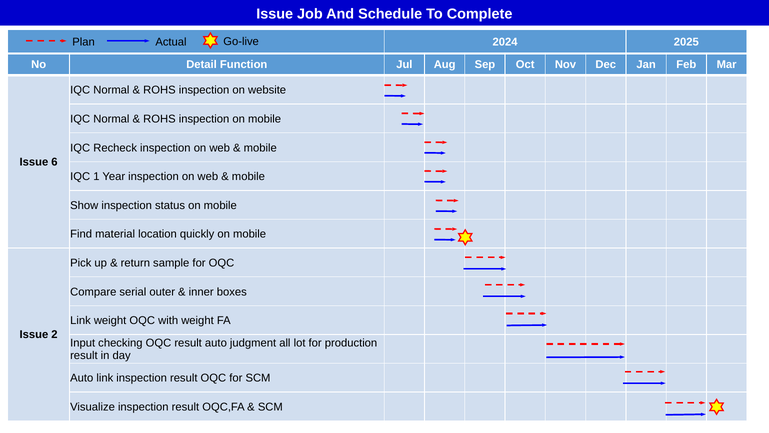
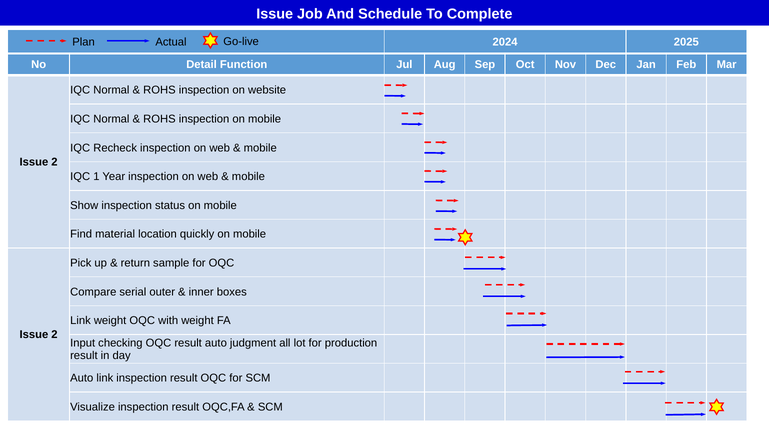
6 at (54, 162): 6 -> 2
